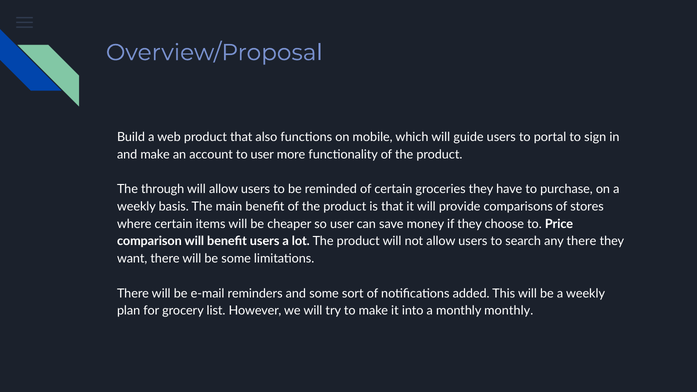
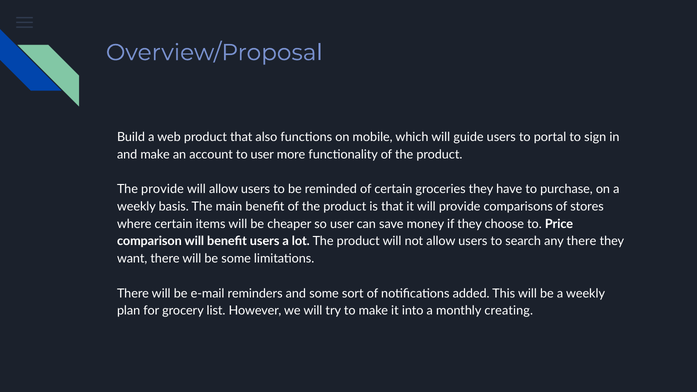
The through: through -> provide
monthly monthly: monthly -> creating
